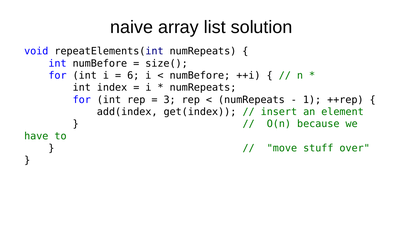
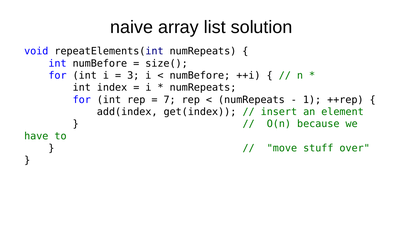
6: 6 -> 3
3: 3 -> 7
